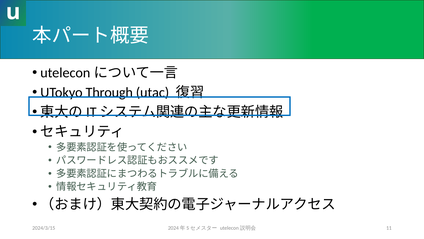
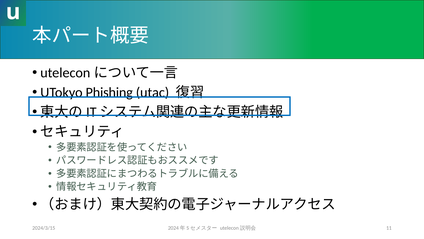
Through: Through -> Phishing
